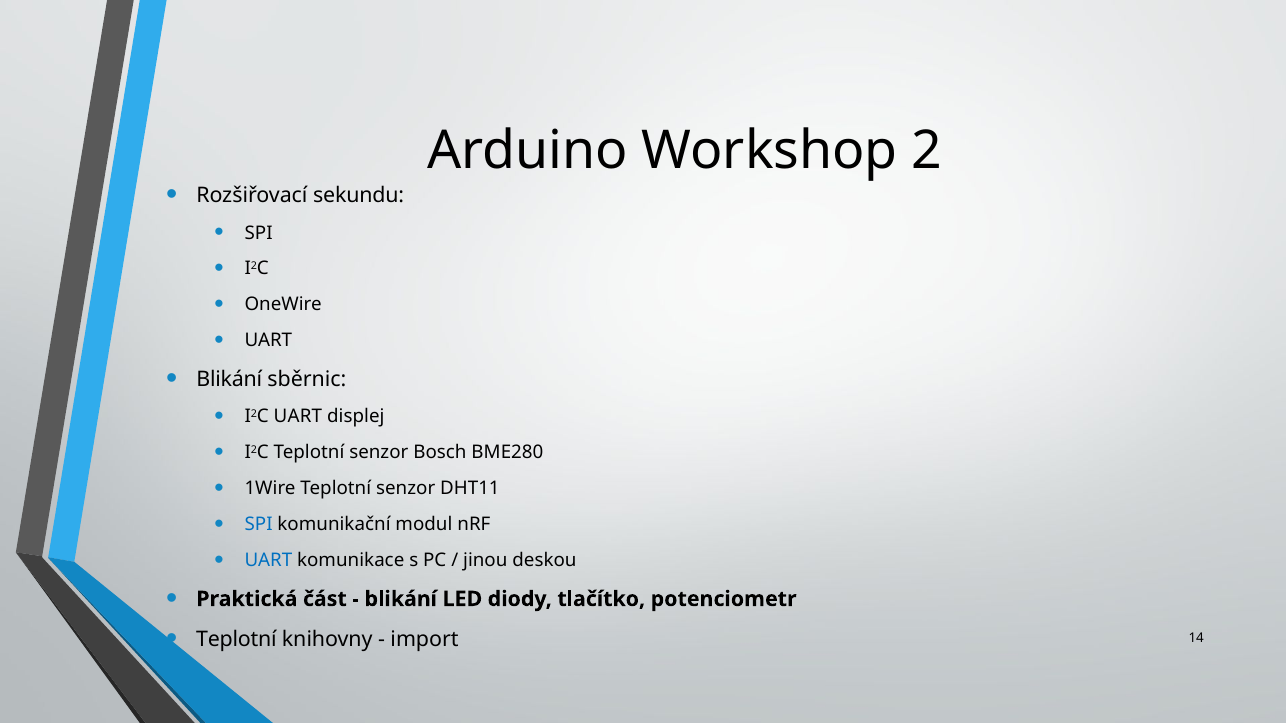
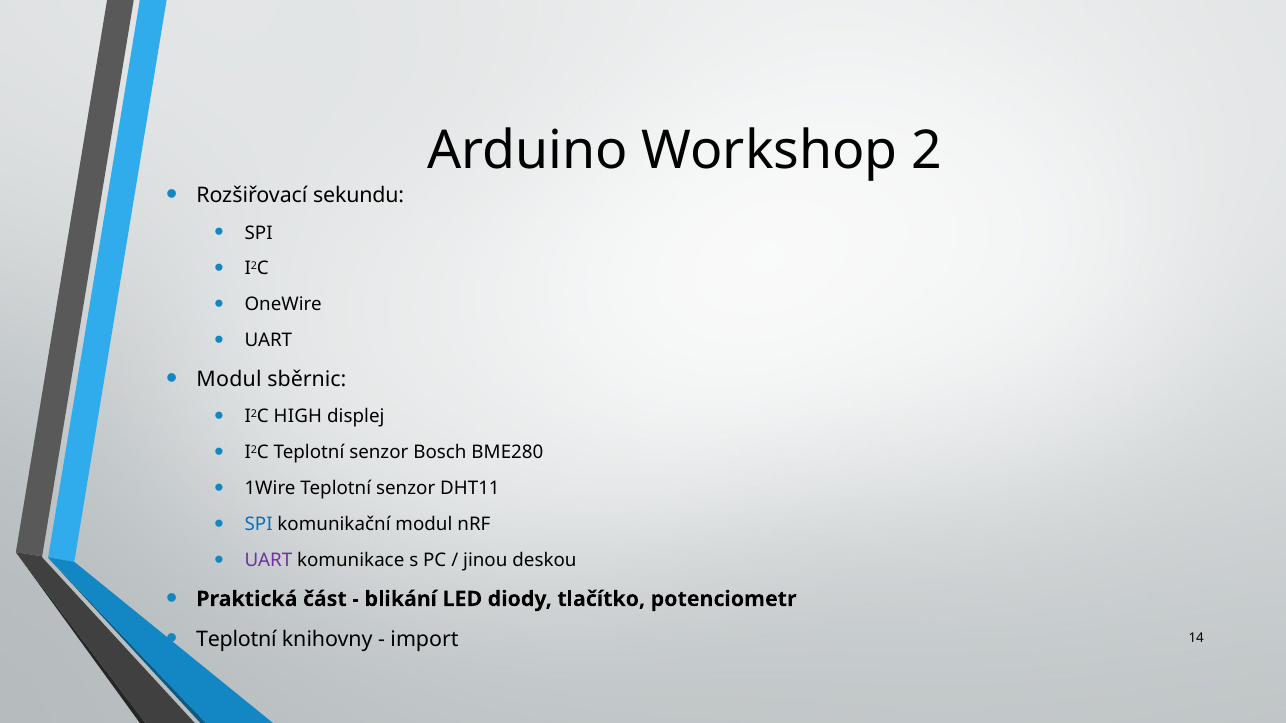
Blikání at (229, 379): Blikání -> Modul
I2C UART: UART -> HIGH
UART at (268, 561) colour: blue -> purple
